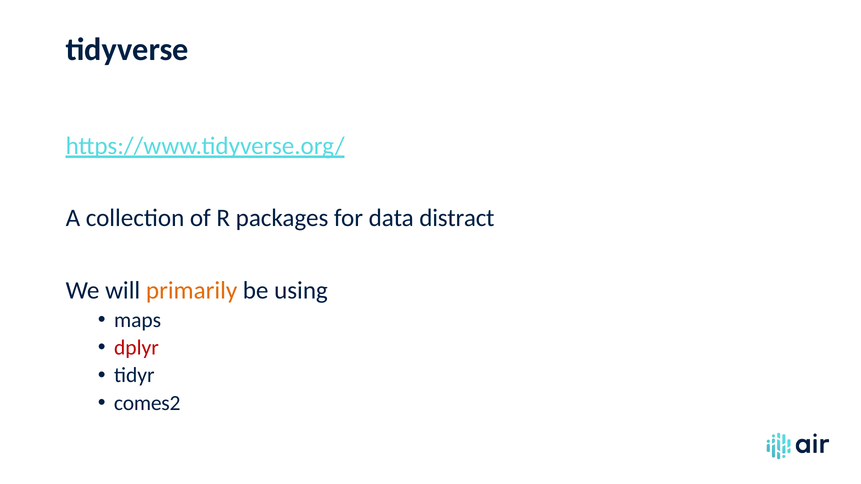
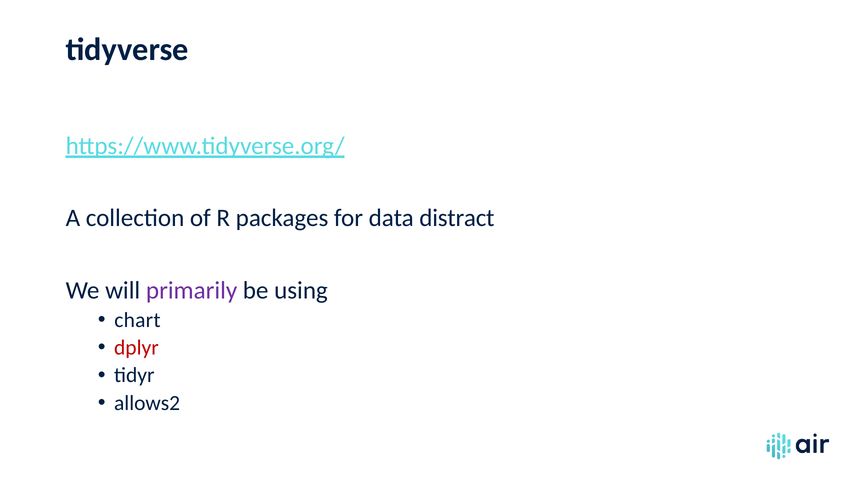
primarily colour: orange -> purple
maps: maps -> chart
comes2: comes2 -> allows2
